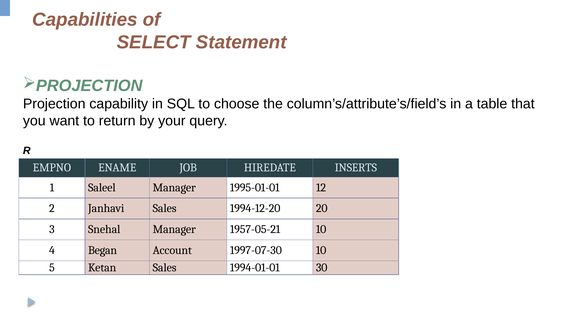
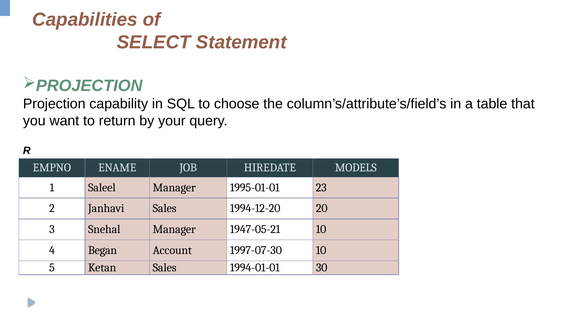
INSERTS: INSERTS -> MODELS
12: 12 -> 23
1957-05-21: 1957-05-21 -> 1947-05-21
